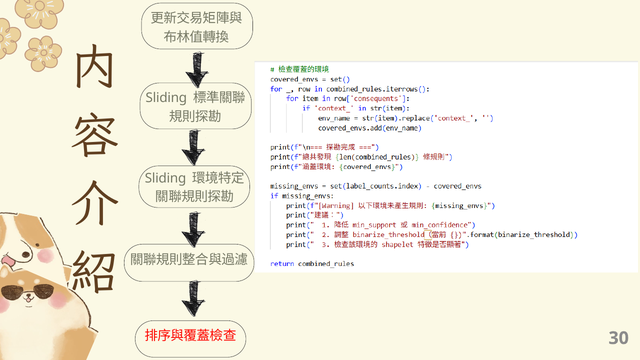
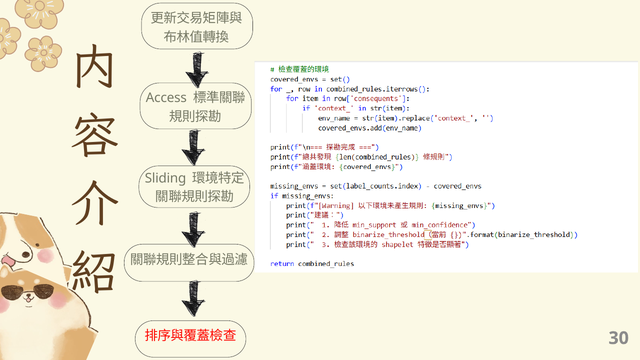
Sliding at (166, 98): Sliding -> Access
